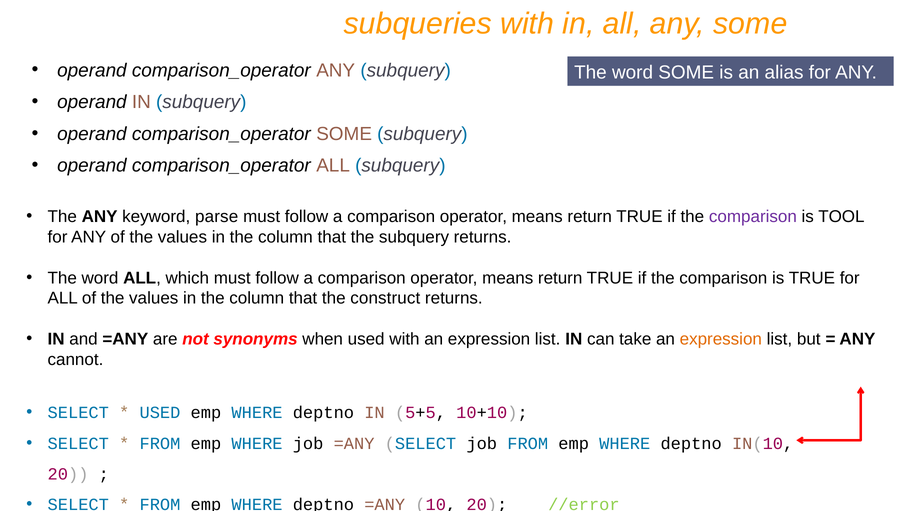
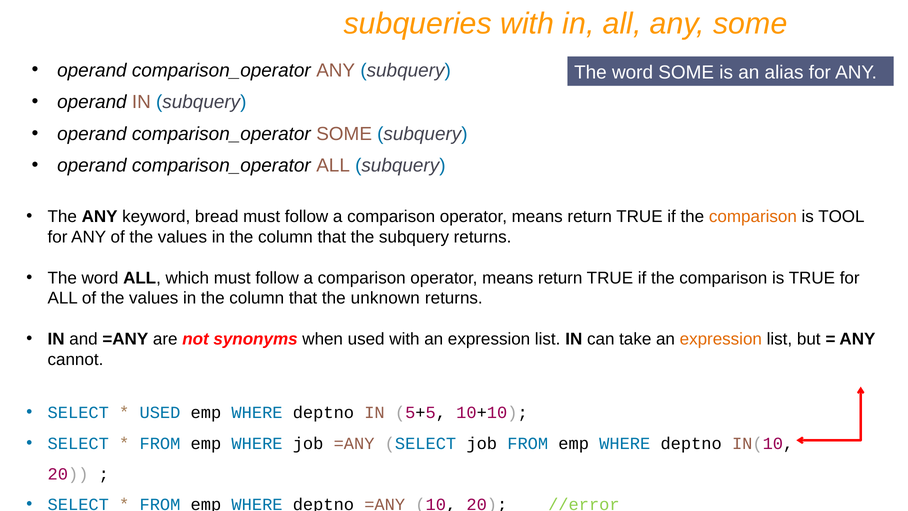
parse: parse -> bread
comparison at (753, 216) colour: purple -> orange
construct: construct -> unknown
